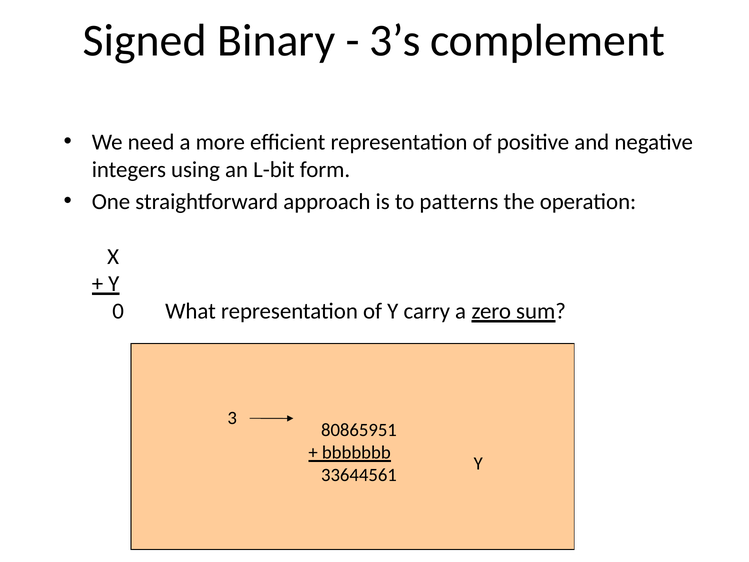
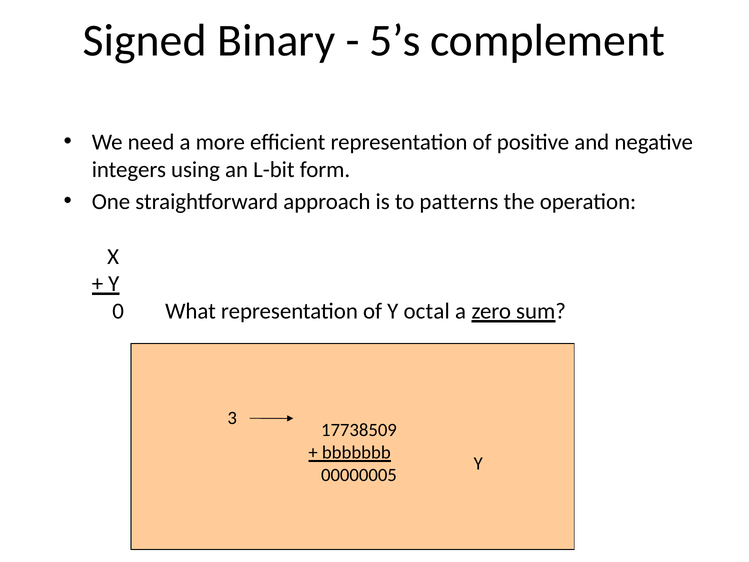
3’s: 3’s -> 5’s
carry: carry -> octal
80865951: 80865951 -> 17738509
33644561: 33644561 -> 00000005
